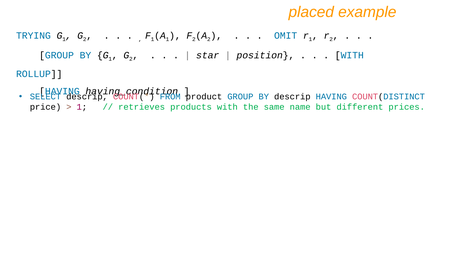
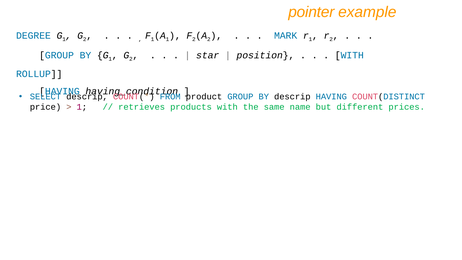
placed: placed -> pointer
TRYING: TRYING -> DEGREE
OMIT: OMIT -> MARK
